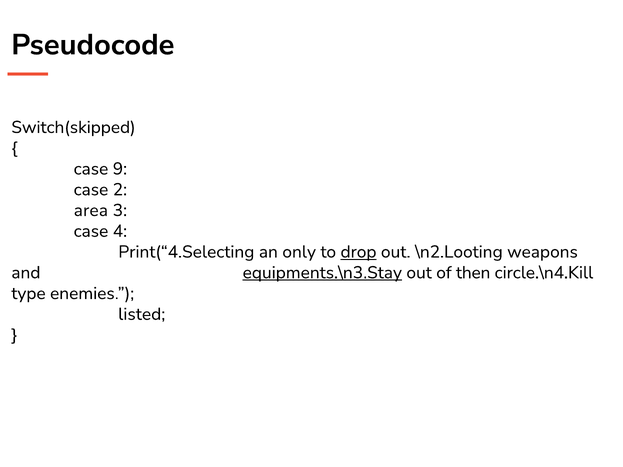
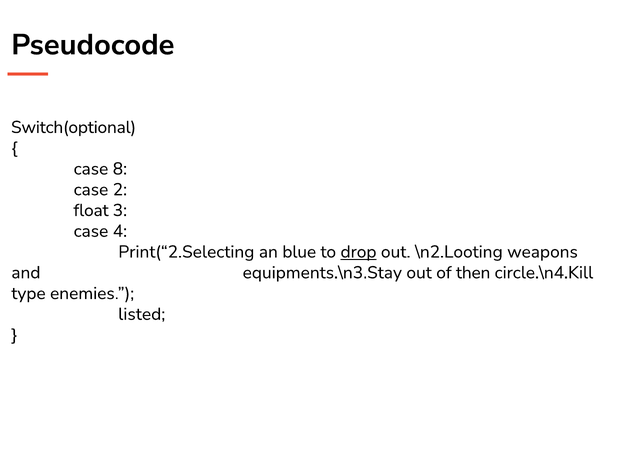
Switch(skipped: Switch(skipped -> Switch(optional
9: 9 -> 8
area: area -> float
Print(“4.Selecting: Print(“4.Selecting -> Print(“2.Selecting
only: only -> blue
equipments.\n3.Stay underline: present -> none
